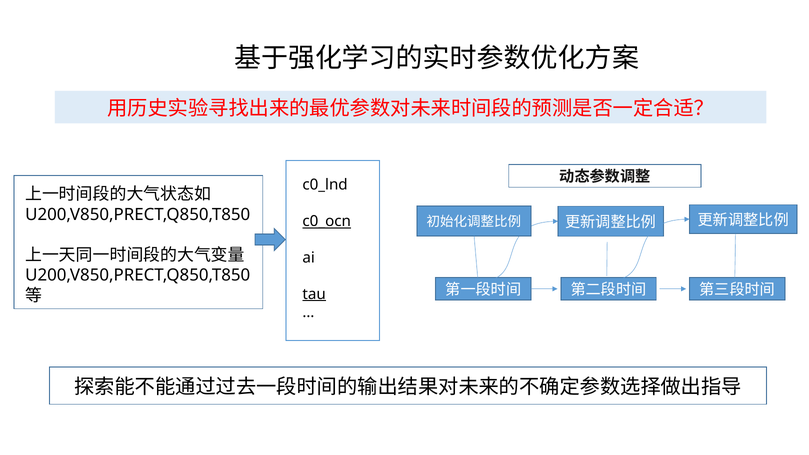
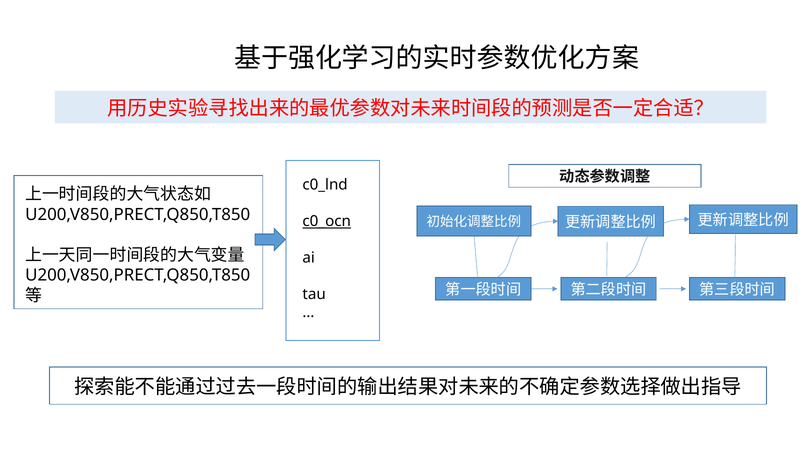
tau underline: present -> none
